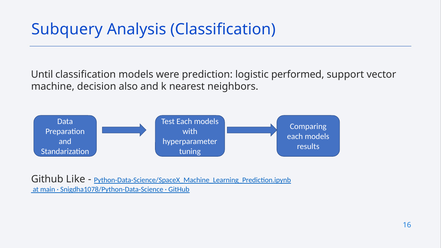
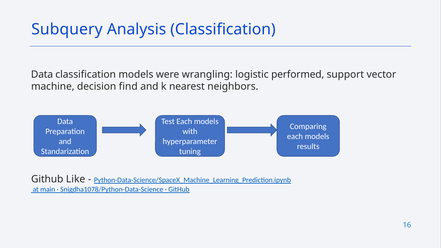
Until at (42, 74): Until -> Data
prediction: prediction -> wrangling
also: also -> find
